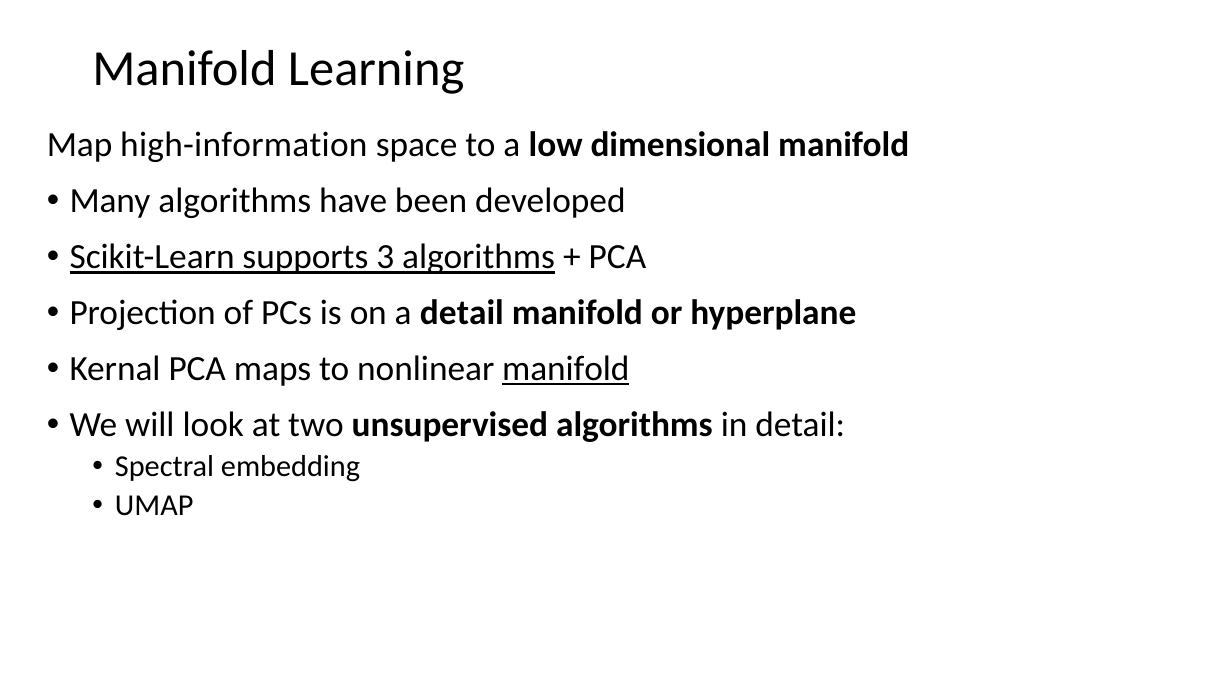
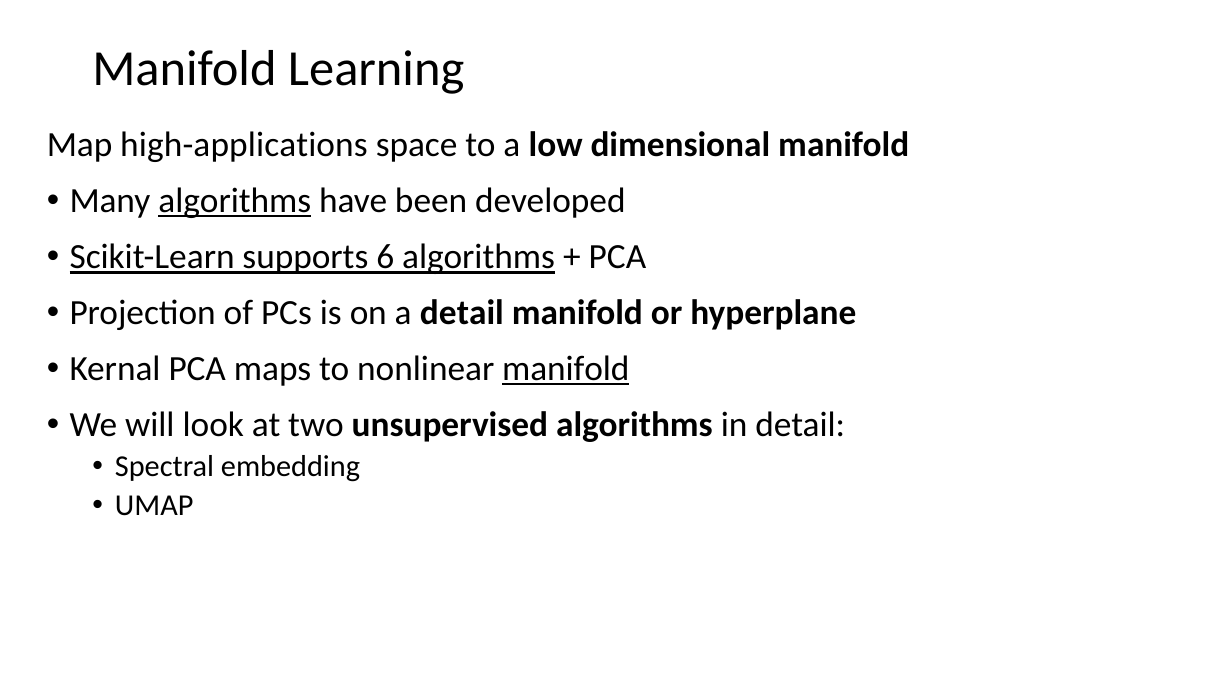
high-information: high-information -> high-applications
algorithms at (235, 201) underline: none -> present
3: 3 -> 6
